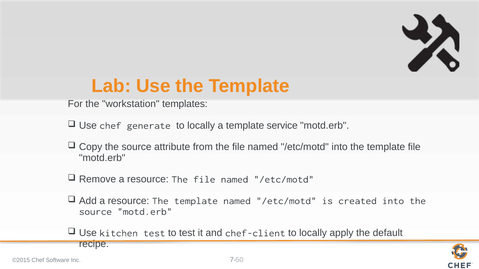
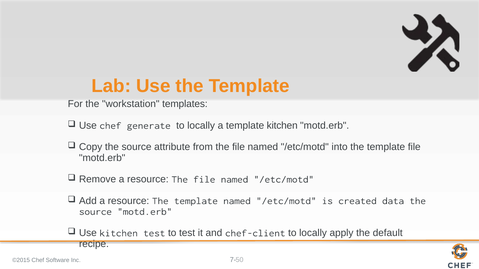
template service: service -> kitchen
created into: into -> data
